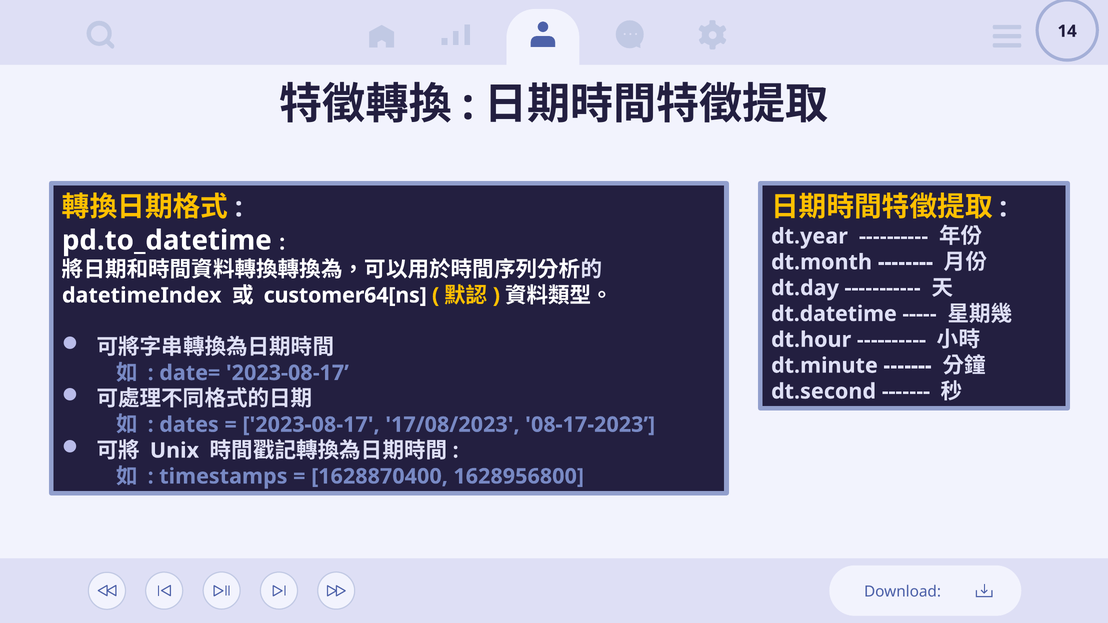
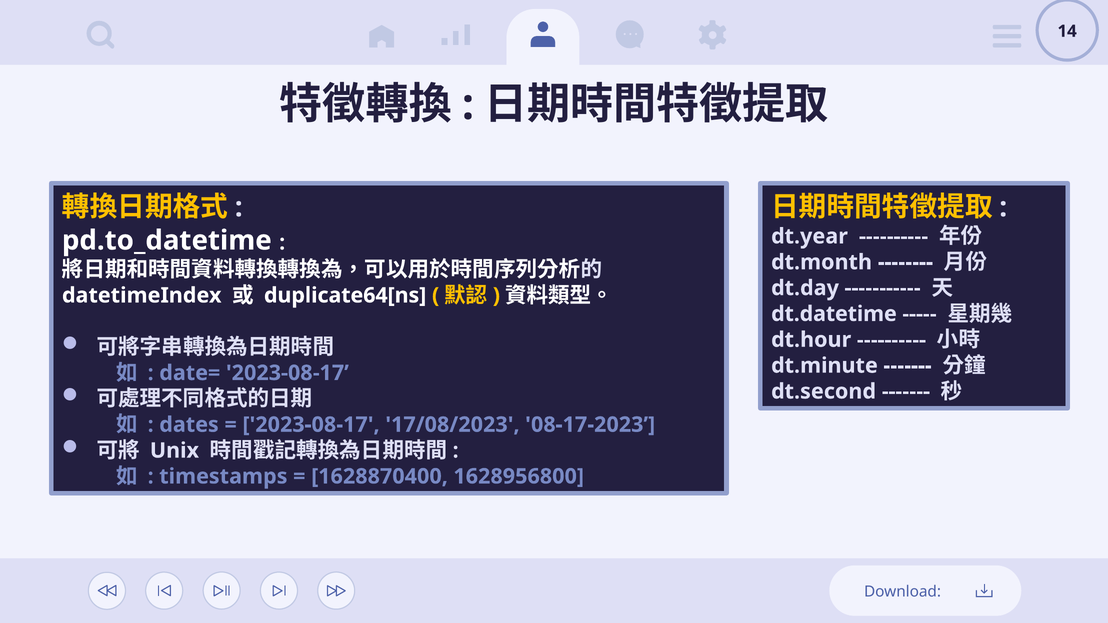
customer64[ns: customer64[ns -> duplicate64[ns
